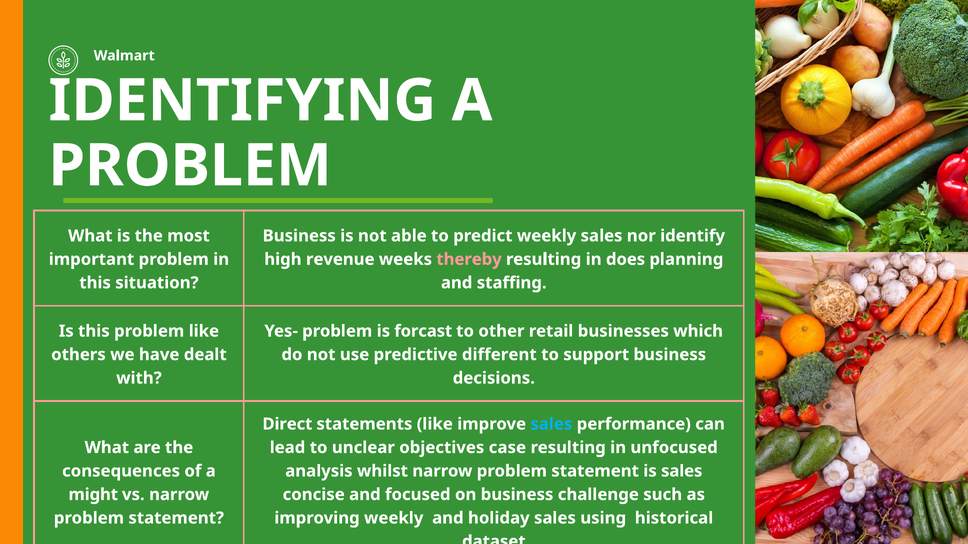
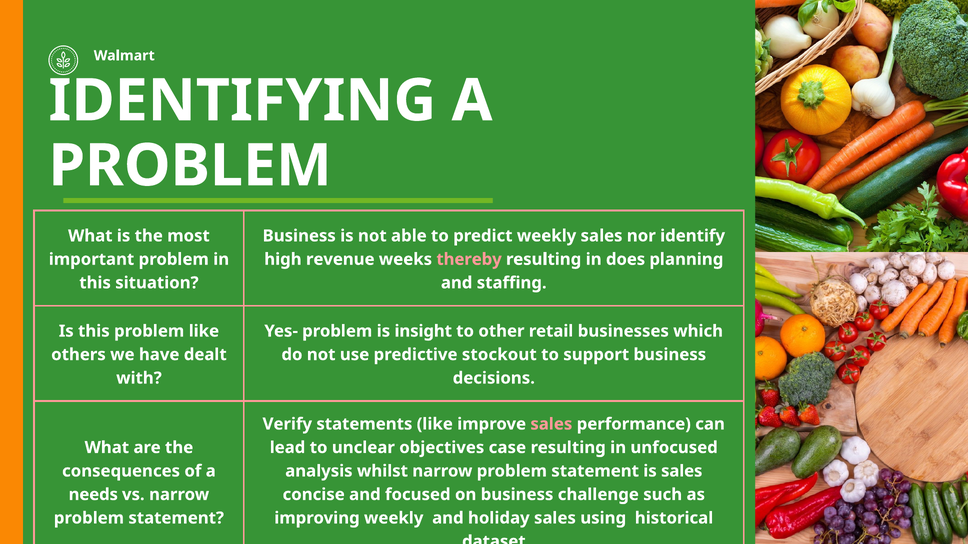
forcast: forcast -> insight
different: different -> stockout
Direct: Direct -> Verify
sales at (551, 424) colour: light blue -> pink
might: might -> needs
